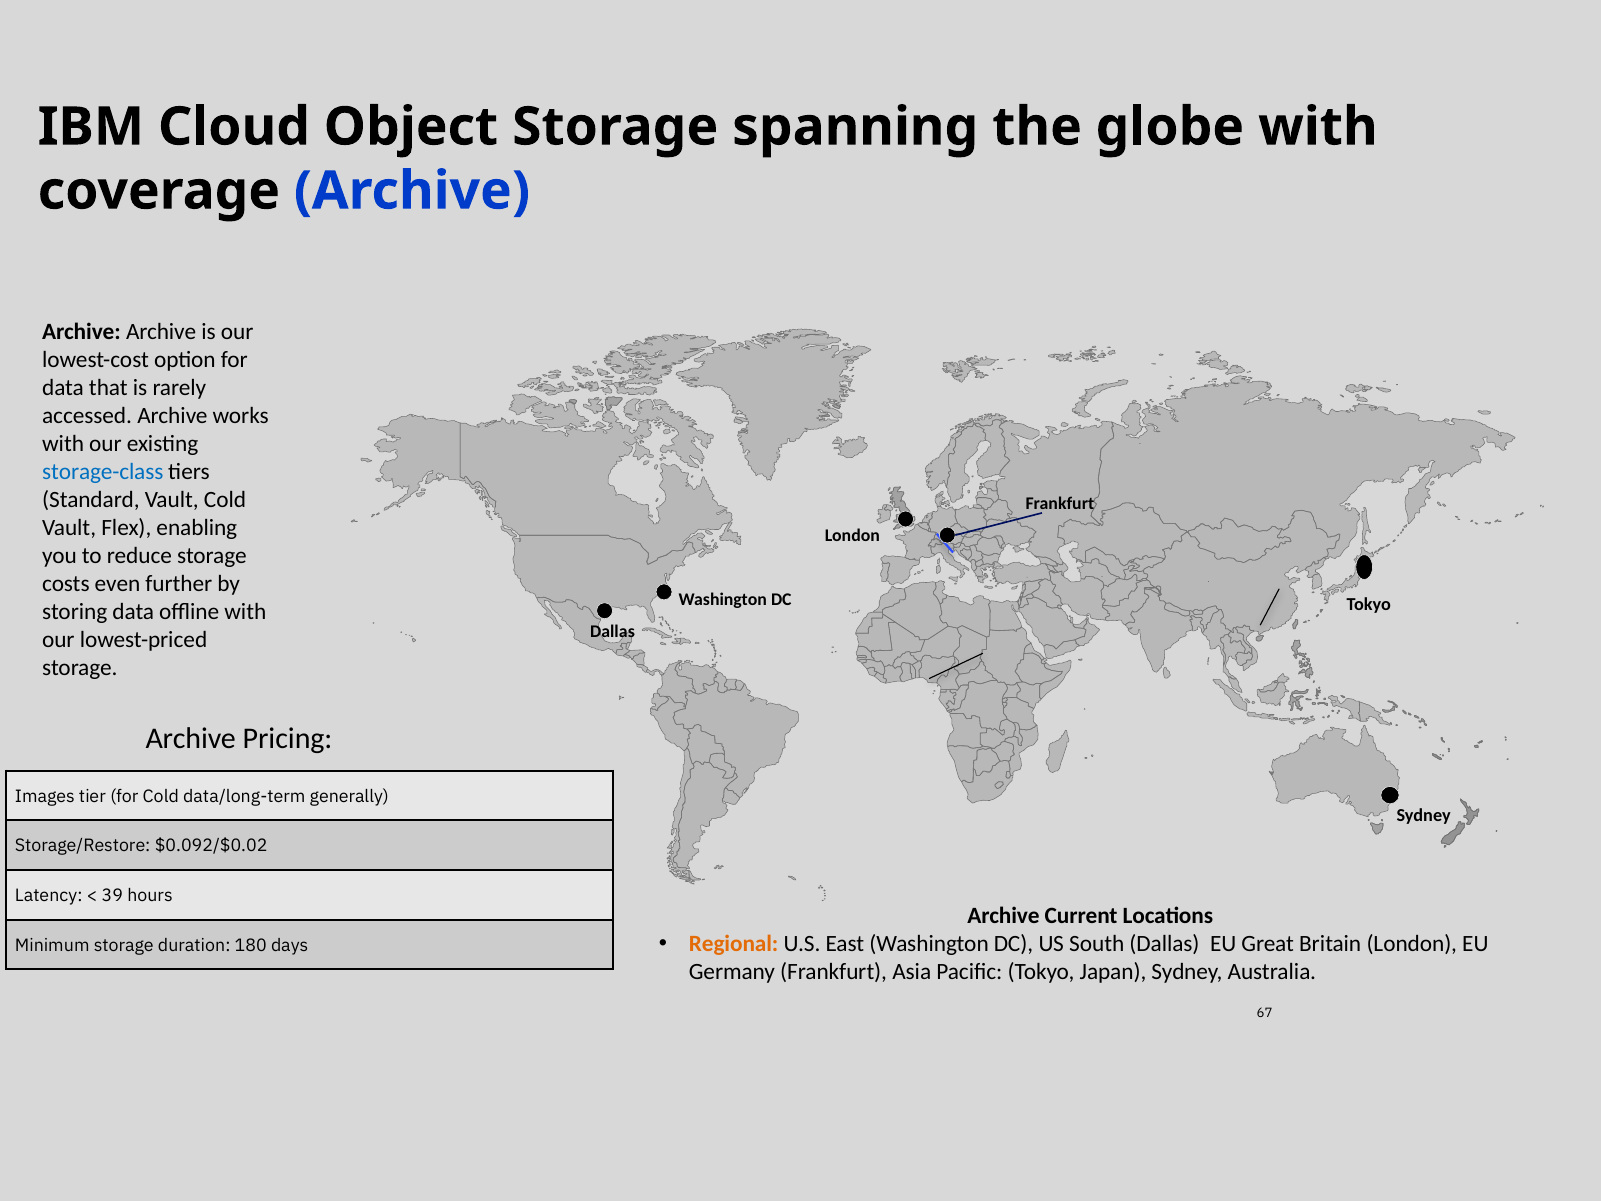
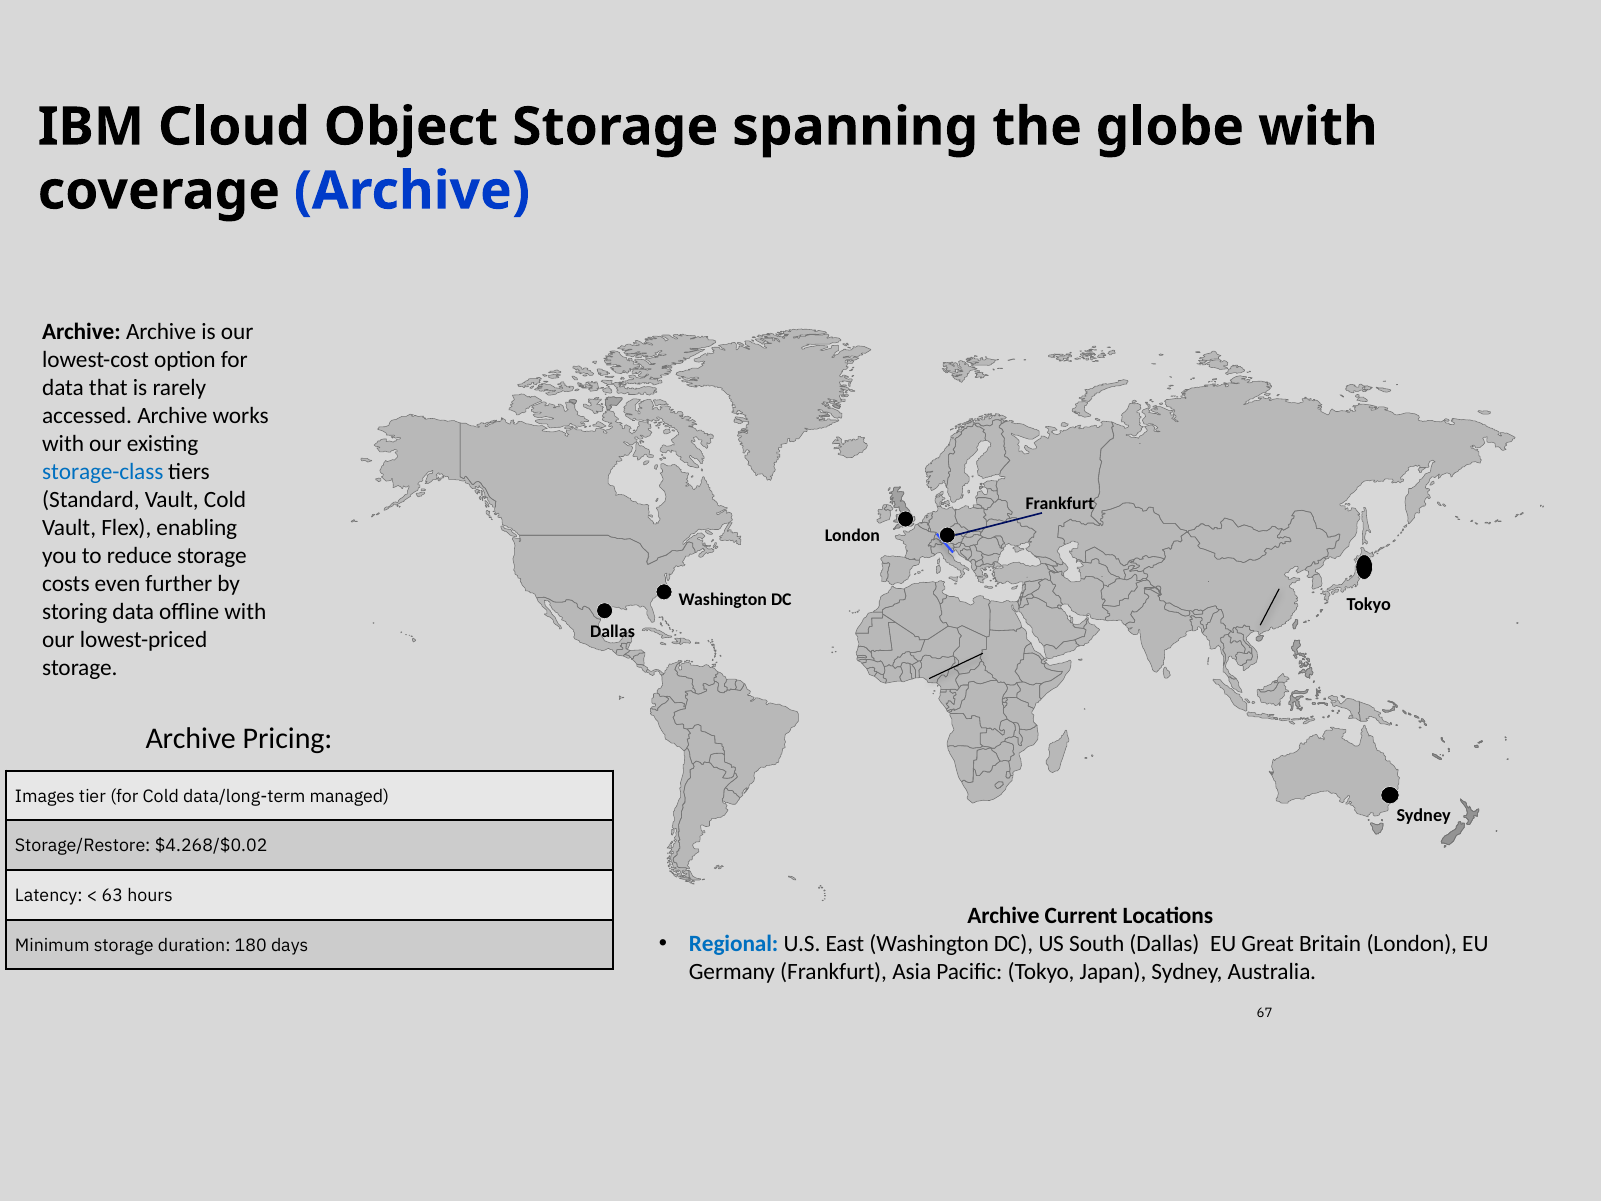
generally: generally -> managed
$0.092/$0.02: $0.092/$0.02 -> $4.268/$0.02
39: 39 -> 63
Regional colour: orange -> blue
